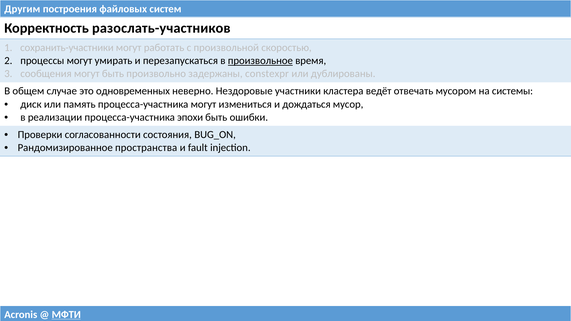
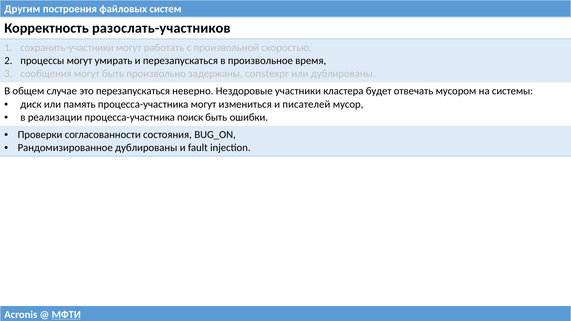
произвольное underline: present -> none
это одновременных: одновременных -> перезапускаться
ведёт: ведёт -> будет
дождаться: дождаться -> писателей
эпохи: эпохи -> поиск
Рандомизированное пространства: пространства -> дублированы
